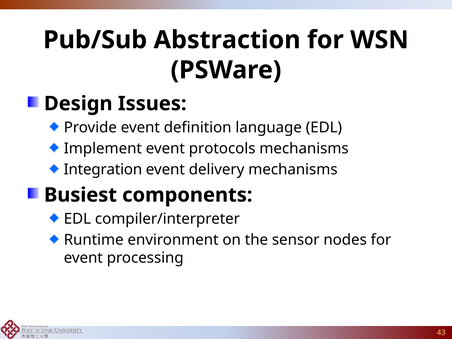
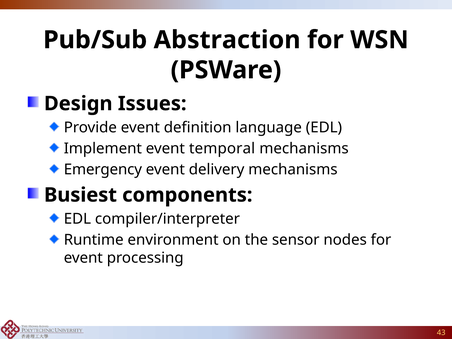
protocols: protocols -> temporal
Integration: Integration -> Emergency
